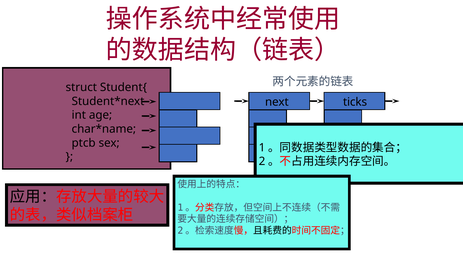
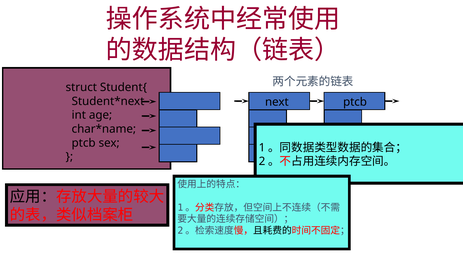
next ticks: ticks -> ptcb
